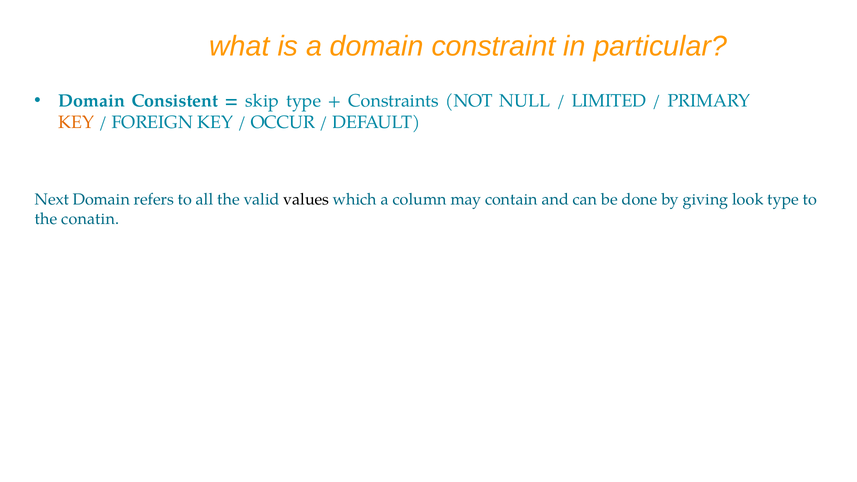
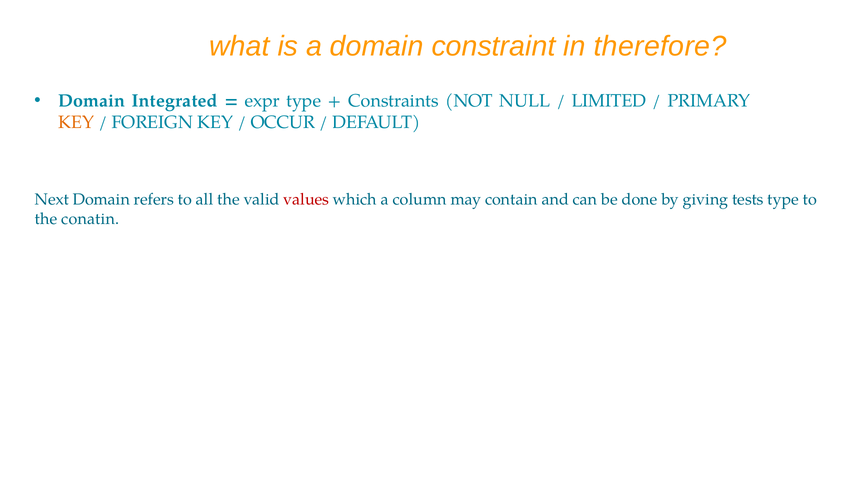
particular: particular -> therefore
Consistent: Consistent -> Integrated
skip: skip -> expr
values colour: black -> red
look: look -> tests
